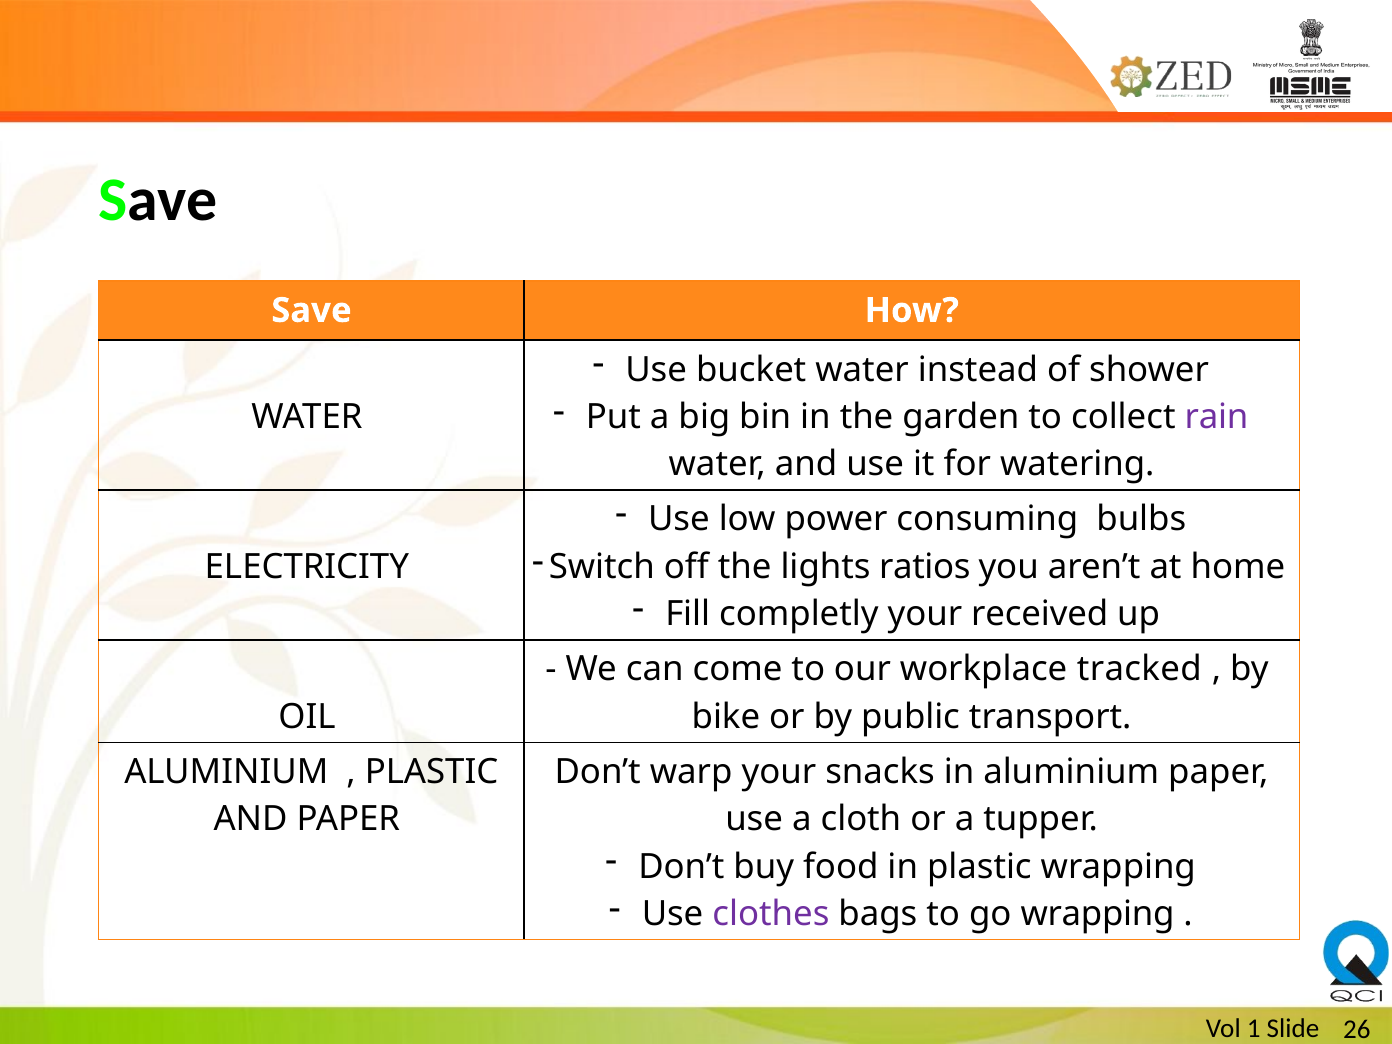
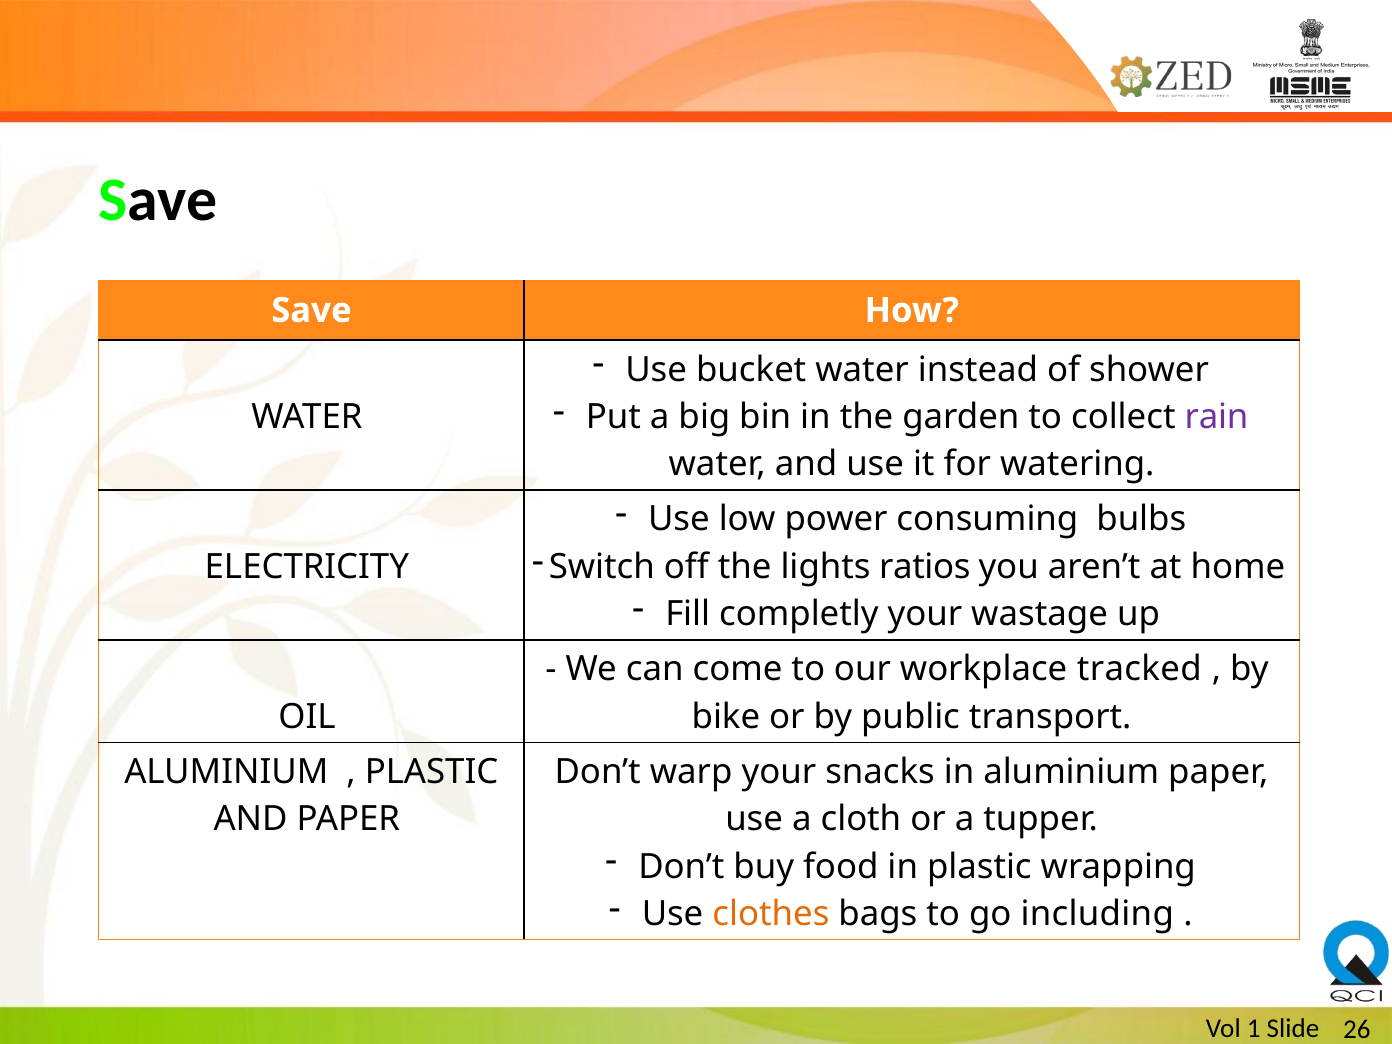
received: received -> wastage
clothes colour: purple -> orange
go wrapping: wrapping -> including
